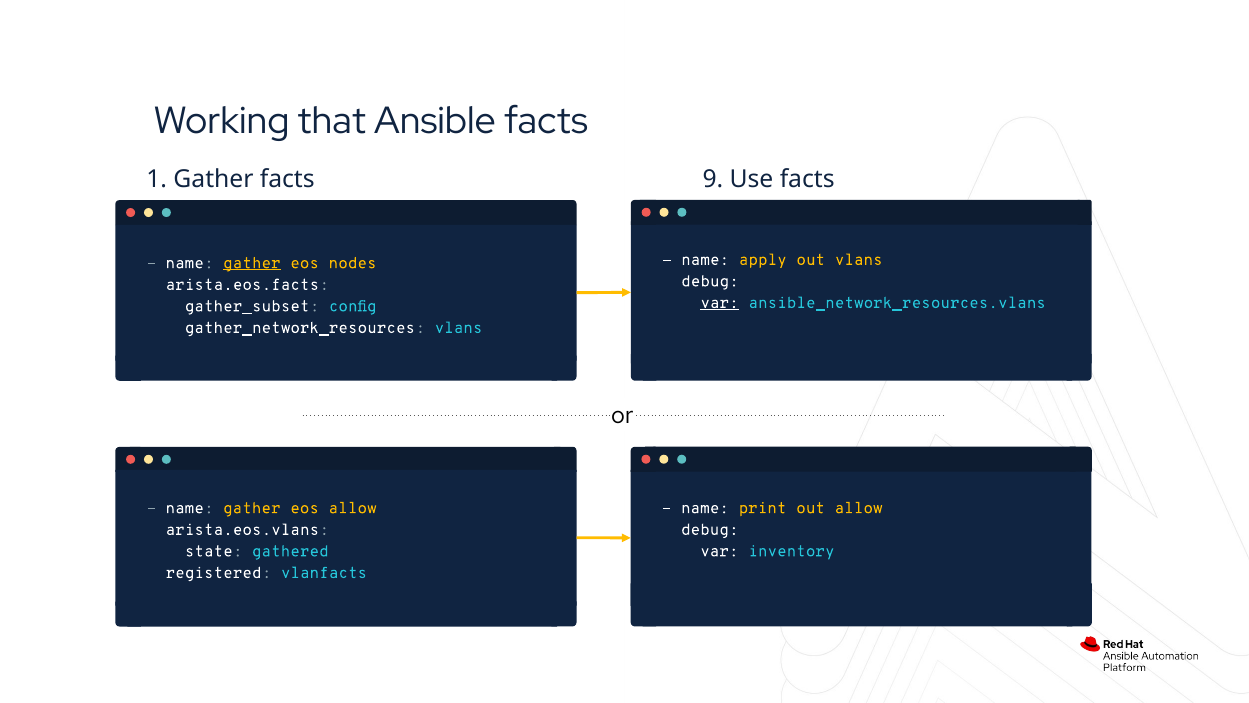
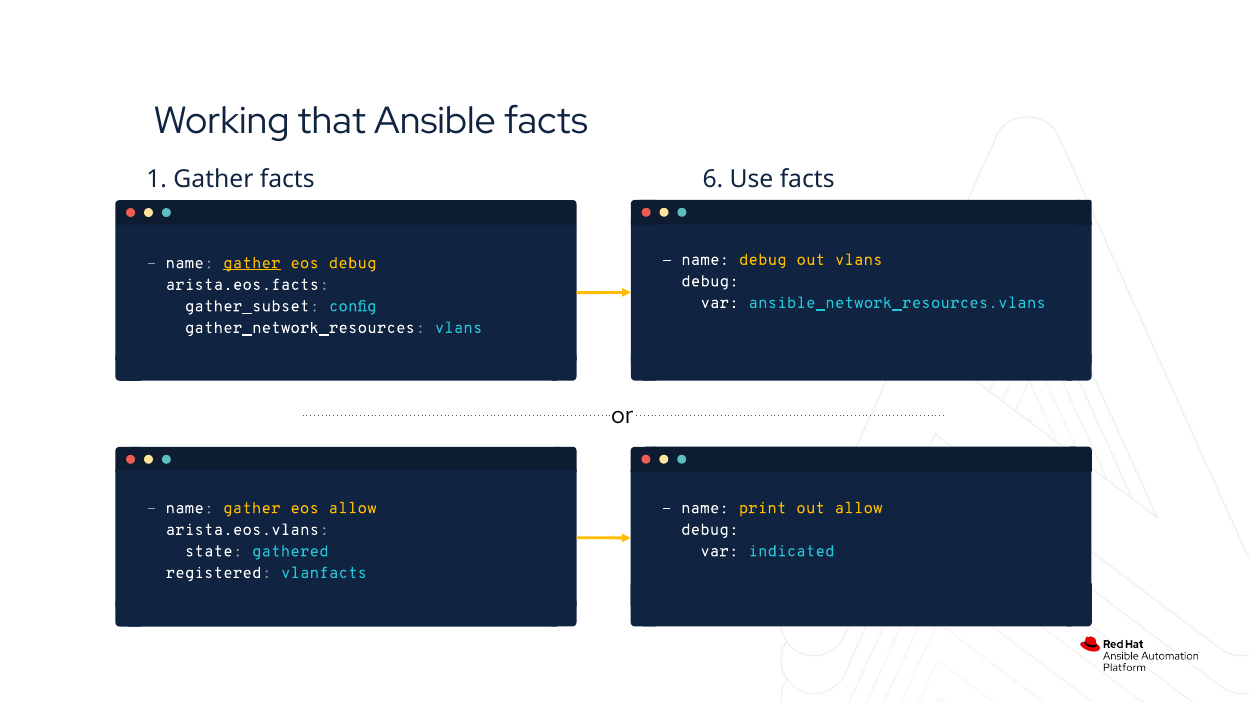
9: 9 -> 6
name apply: apply -> debug
eos nodes: nodes -> debug
var at (720, 303) underline: present -> none
inventory: inventory -> indicated
